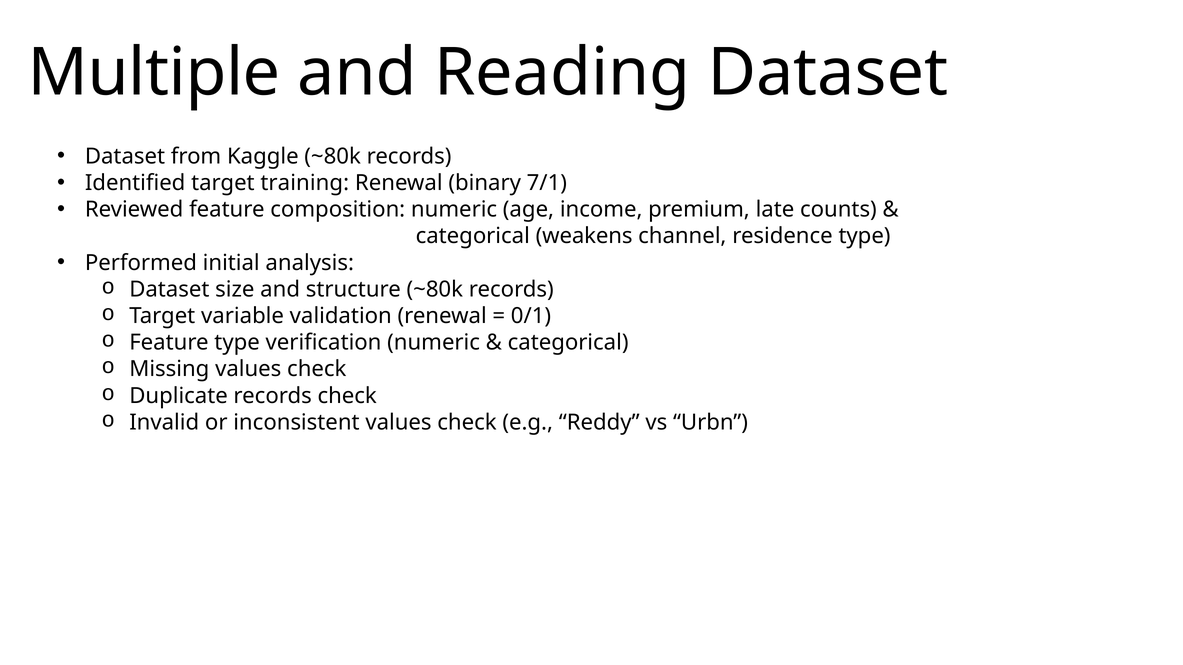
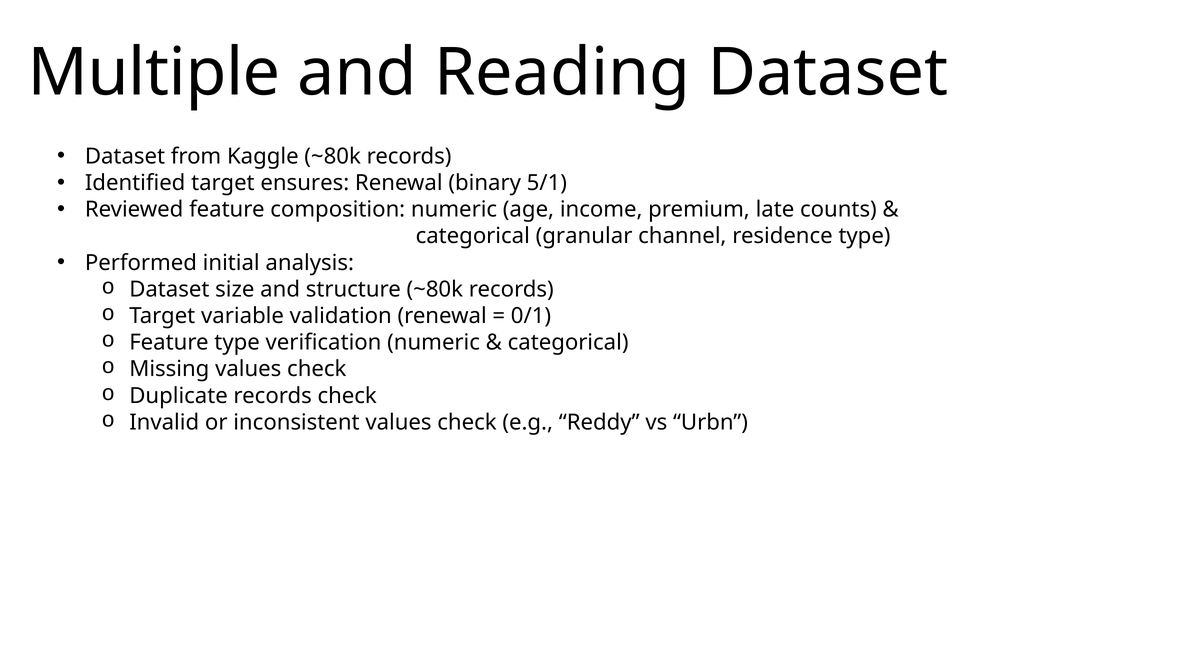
training: training -> ensures
7/1: 7/1 -> 5/1
weakens: weakens -> granular
